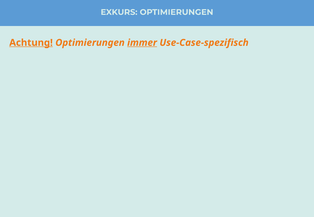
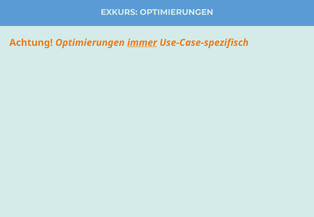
Achtung underline: present -> none
